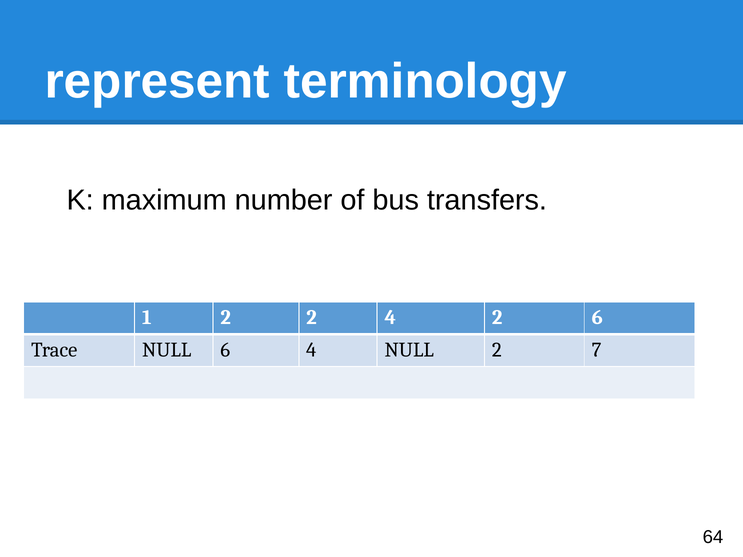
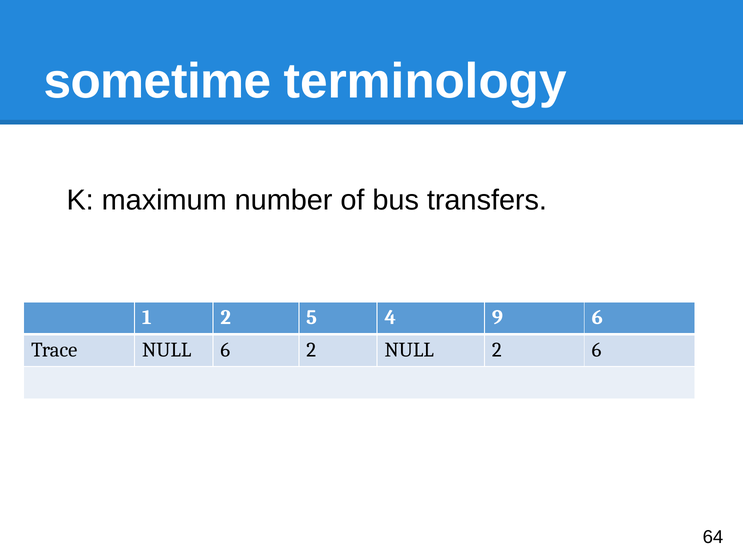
represent: represent -> sometime
2 2: 2 -> 5
4 2: 2 -> 9
6 4: 4 -> 2
2 7: 7 -> 6
